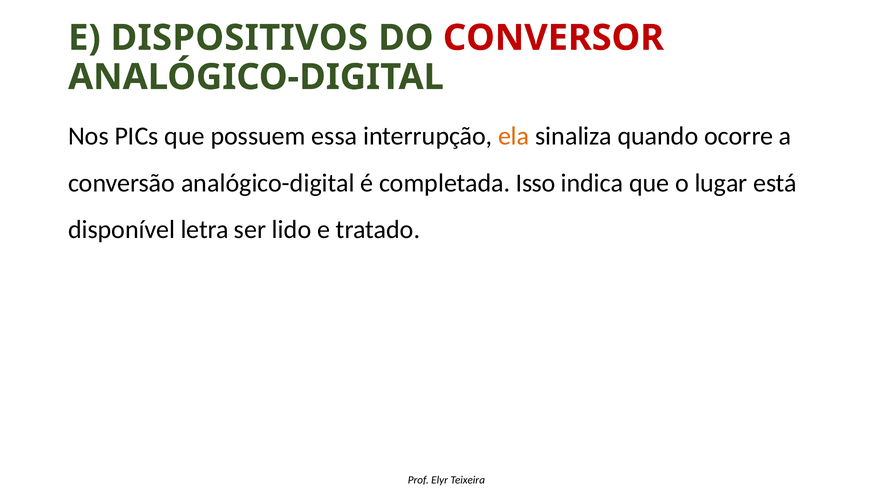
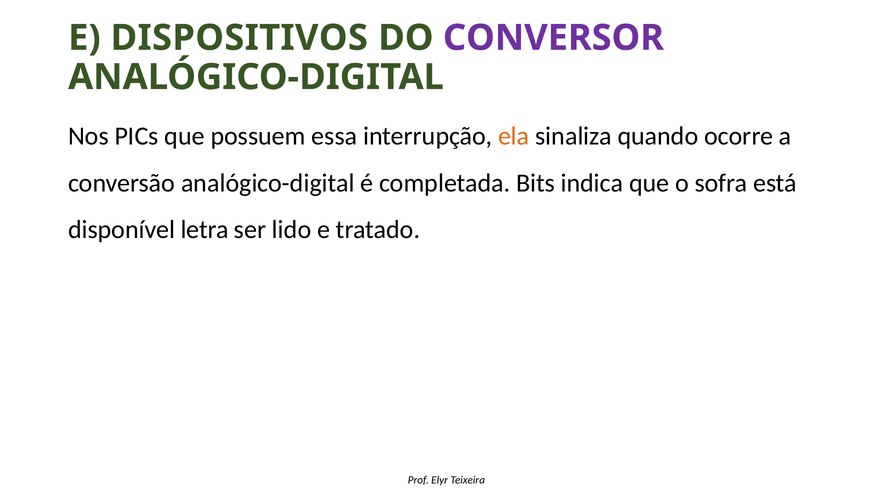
CONVERSOR colour: red -> purple
Isso: Isso -> Bits
lugar: lugar -> sofra
